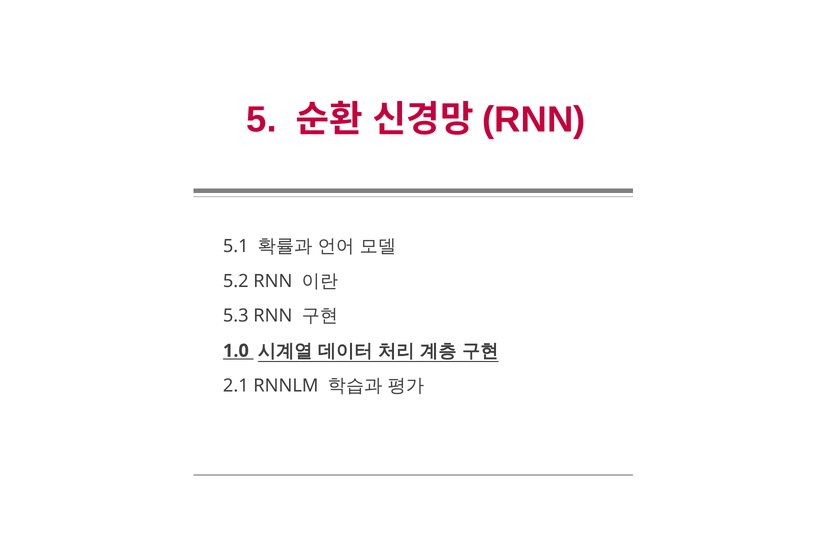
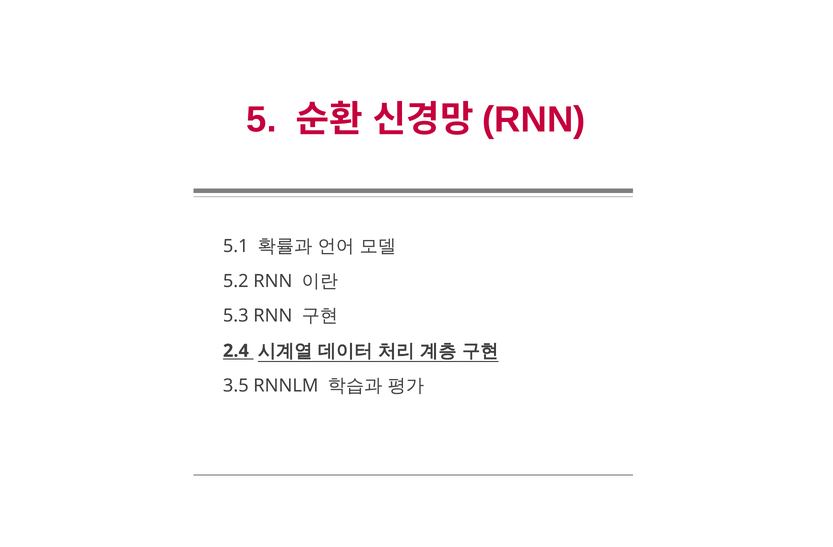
1.0: 1.0 -> 2.4
2.1: 2.1 -> 3.5
